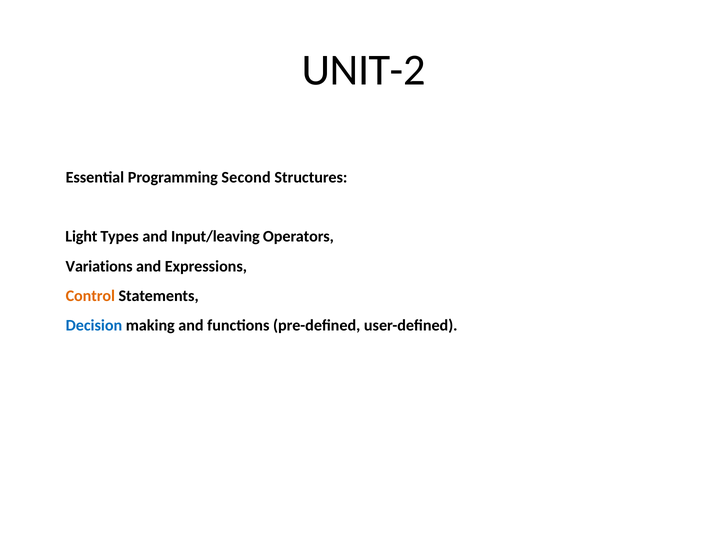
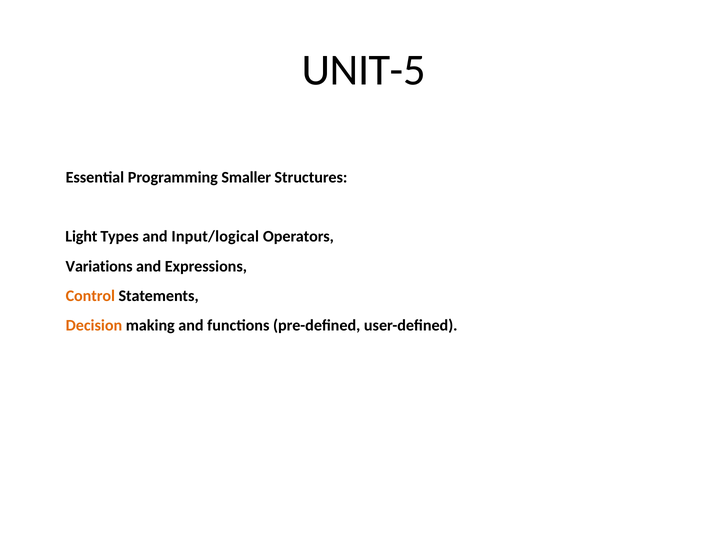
UNIT-2: UNIT-2 -> UNIT-5
Second: Second -> Smaller
Input/leaving: Input/leaving -> Input/logical
Decision colour: blue -> orange
